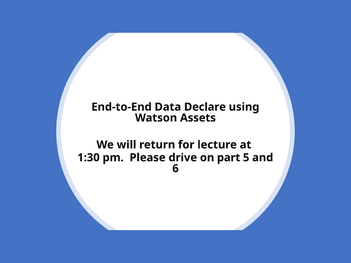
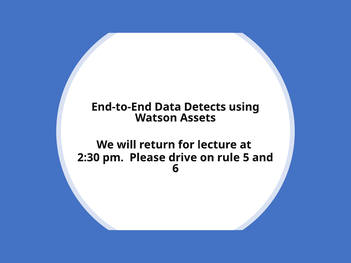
Declare: Declare -> Detects
1:30: 1:30 -> 2:30
part: part -> rule
